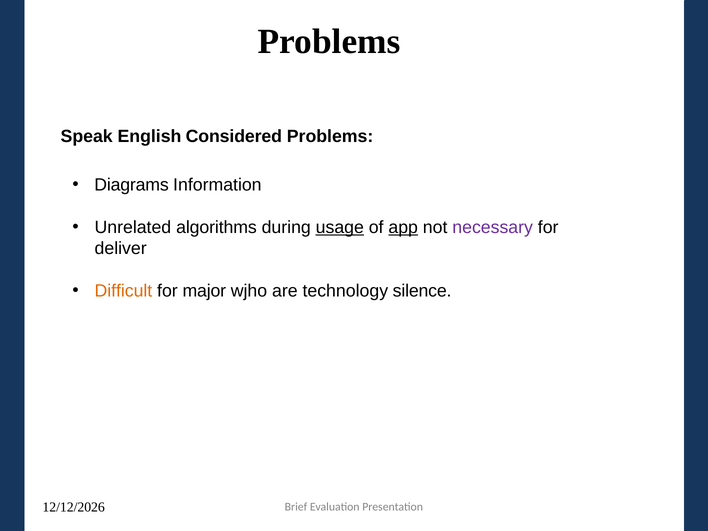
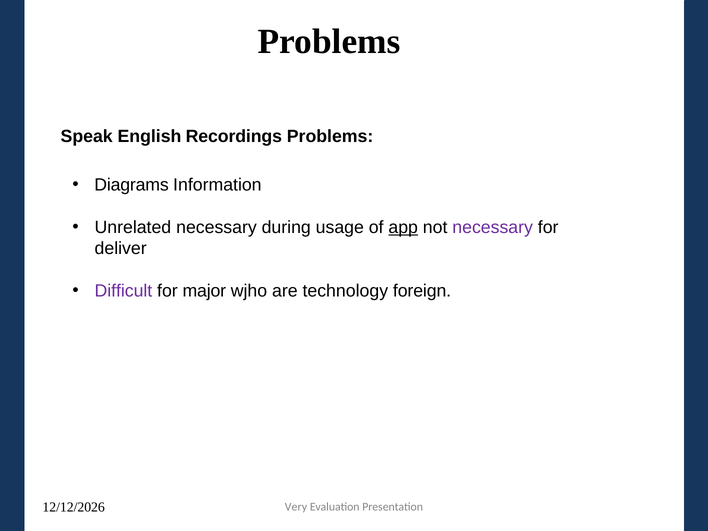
Considered: Considered -> Recordings
Unrelated algorithms: algorithms -> necessary
usage underline: present -> none
Difficult colour: orange -> purple
silence: silence -> foreign
Brief: Brief -> Very
